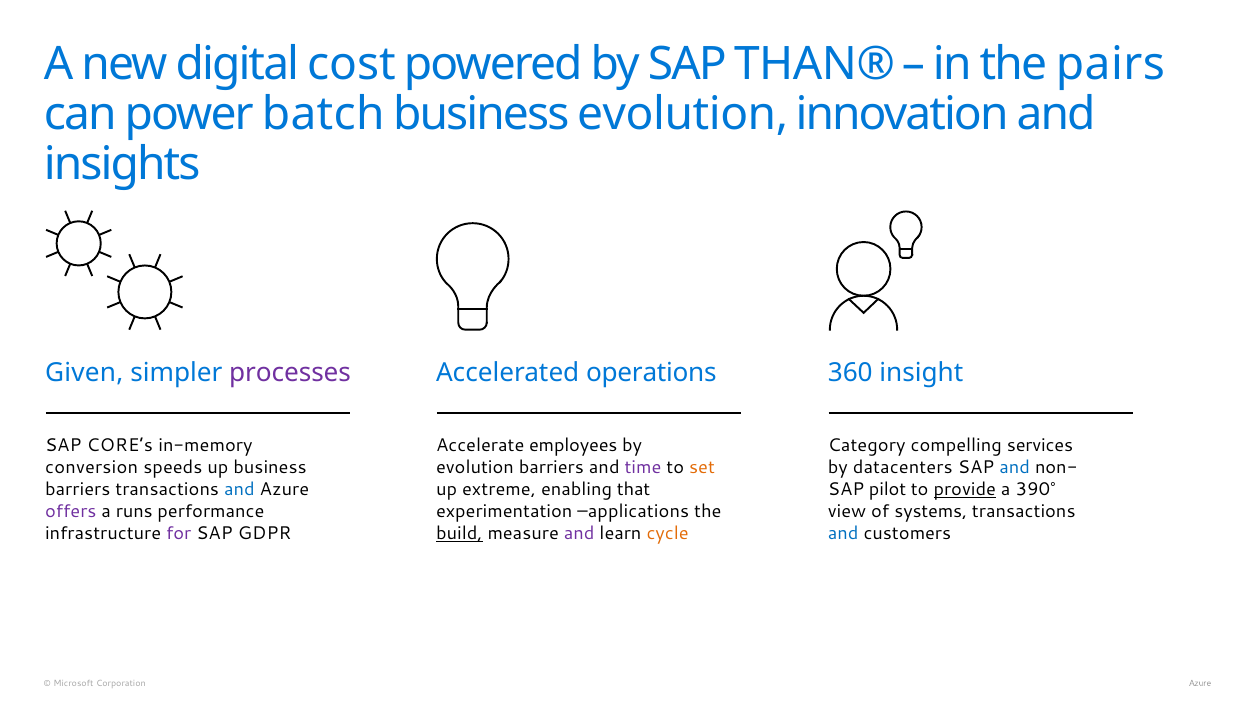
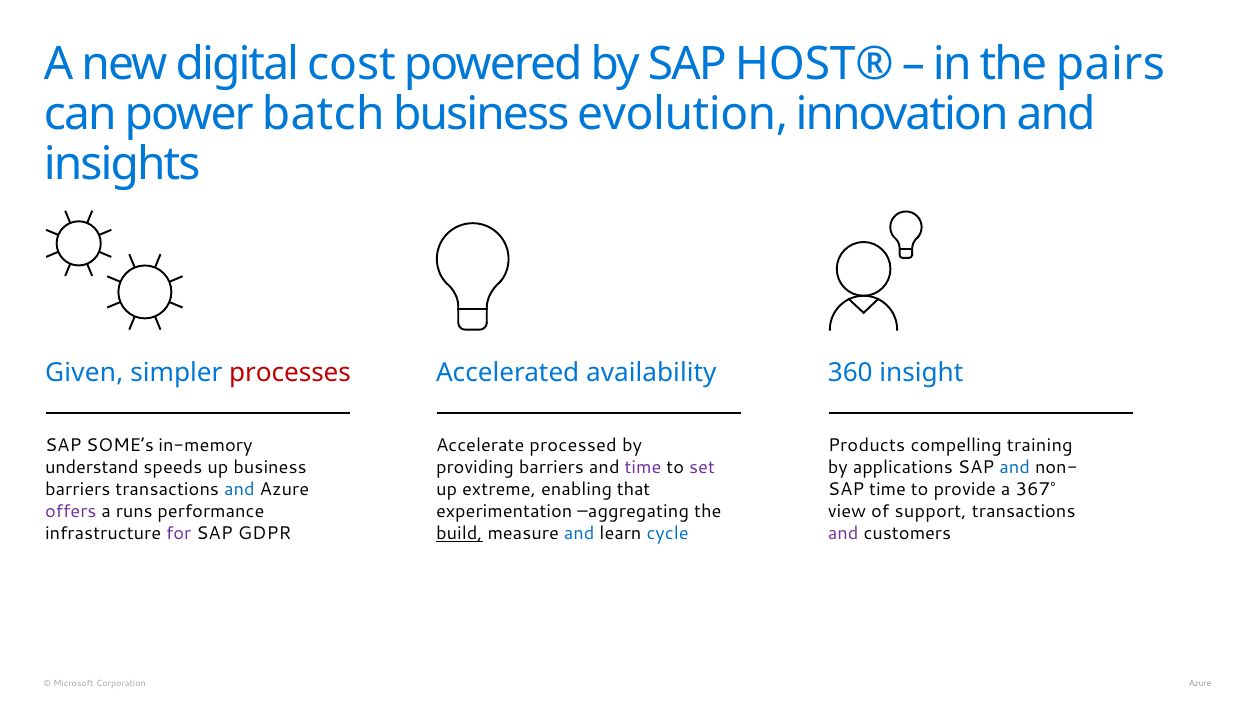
THAN®: THAN® -> HOST®
processes colour: purple -> red
operations: operations -> availability
CORE’s: CORE’s -> SOME’s
employees: employees -> processed
Category: Category -> Products
services: services -> training
conversion: conversion -> understand
evolution at (475, 467): evolution -> providing
set colour: orange -> purple
datacenters: datacenters -> applications
SAP pilot: pilot -> time
provide underline: present -> none
390°: 390° -> 367°
applications: applications -> aggregating
systems: systems -> support
and at (579, 533) colour: purple -> blue
cycle colour: orange -> blue
and at (843, 533) colour: blue -> purple
